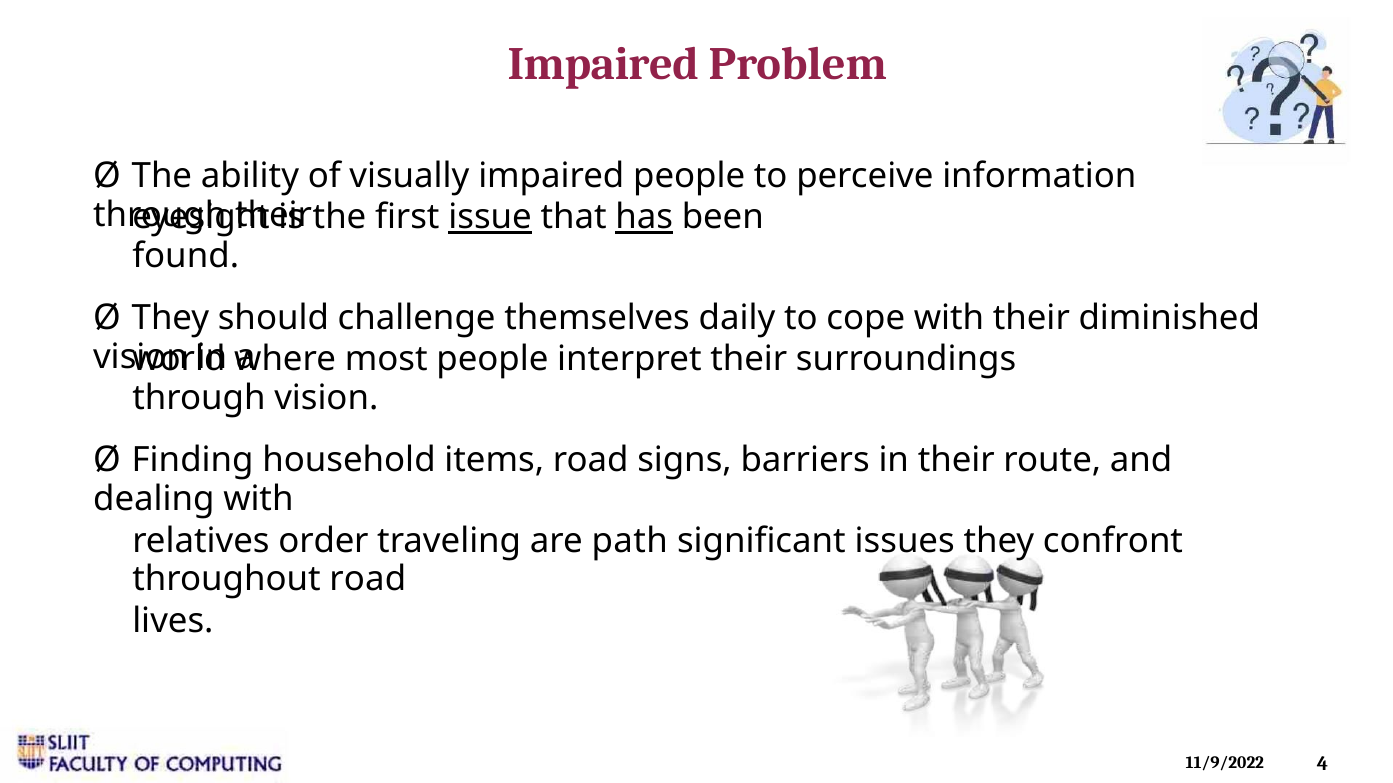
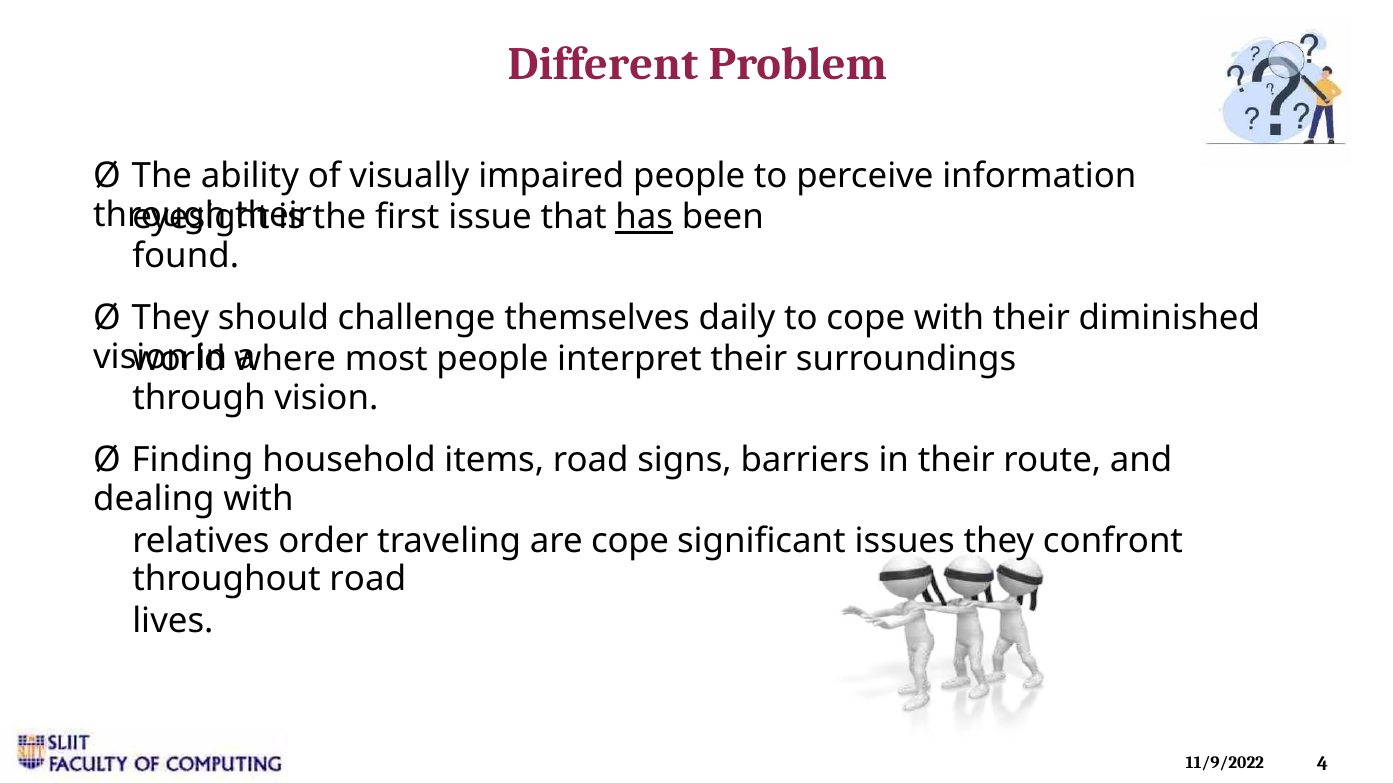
Impaired at (603, 64): Impaired -> Different
issue underline: present -> none
are path: path -> cope
